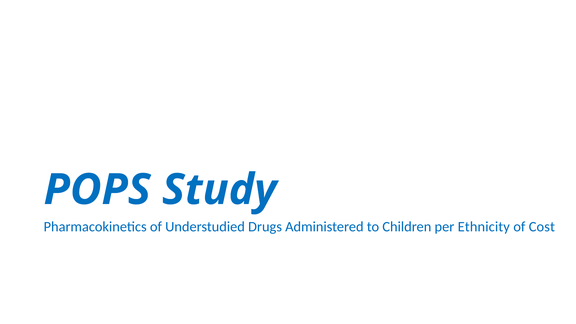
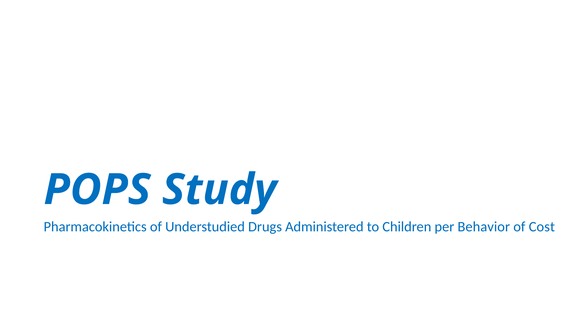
Ethnicity: Ethnicity -> Behavior
